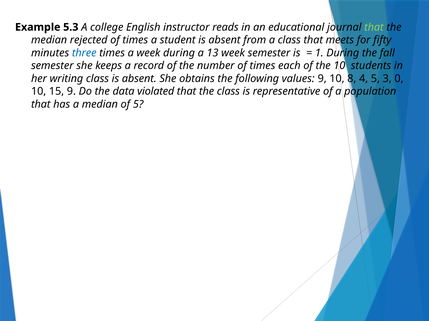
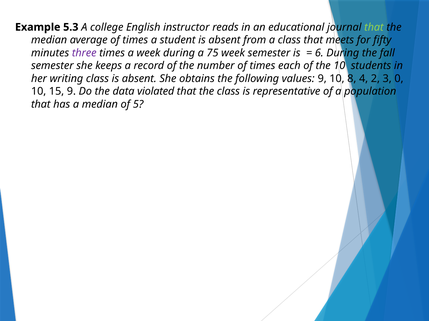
rejected: rejected -> average
three colour: blue -> purple
13: 13 -> 75
1: 1 -> 6
4 5: 5 -> 2
